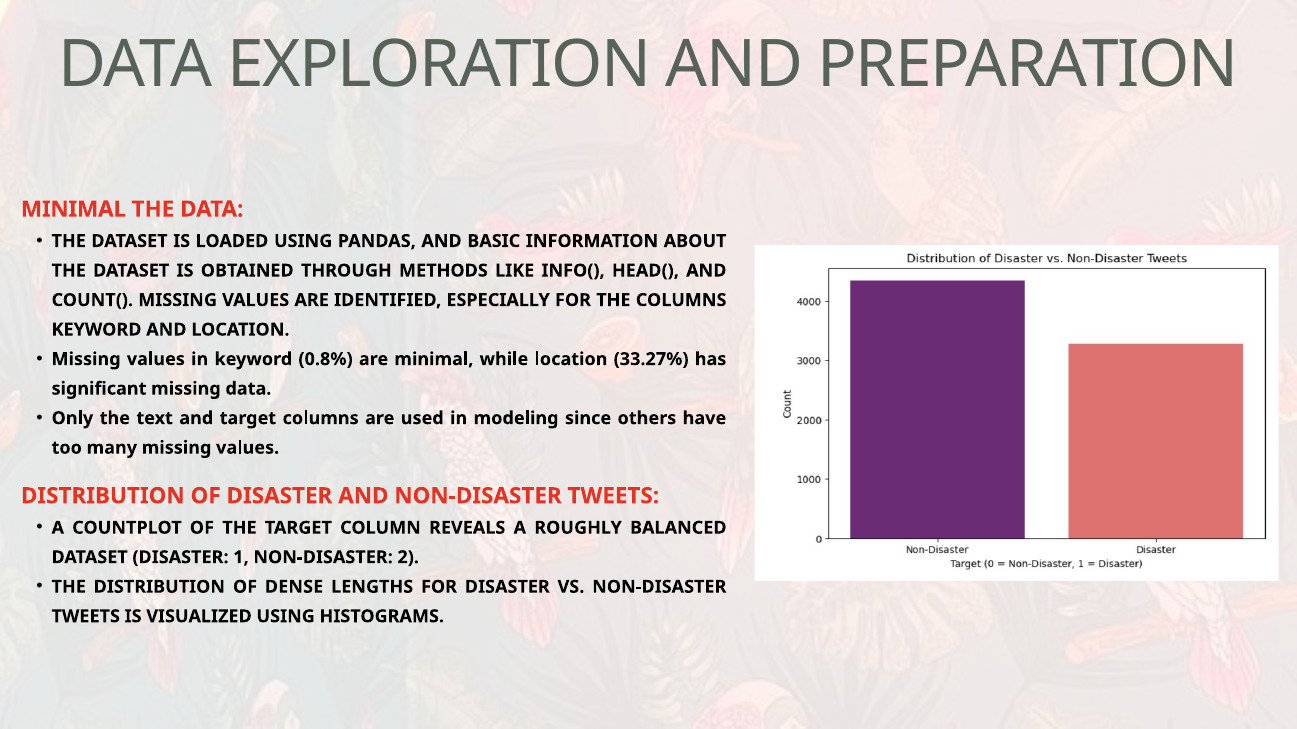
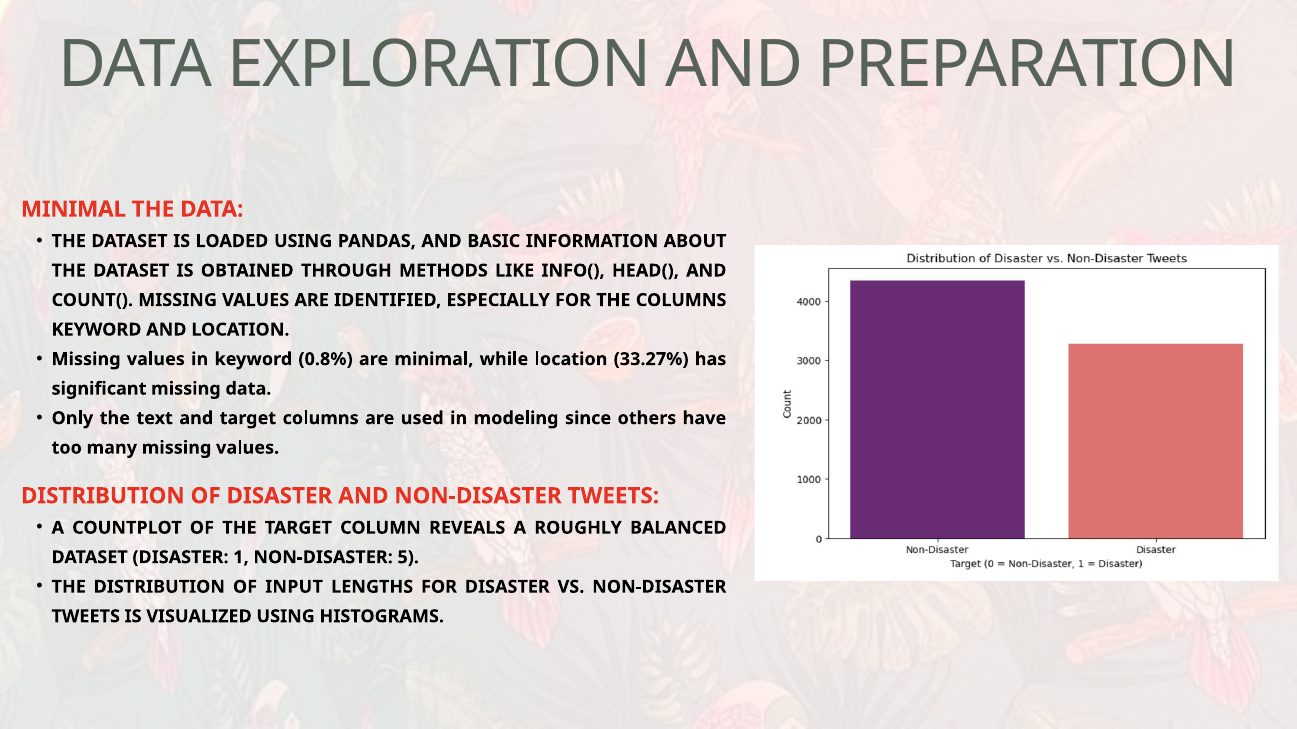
2: 2 -> 5
DENSE: DENSE -> INPUT
